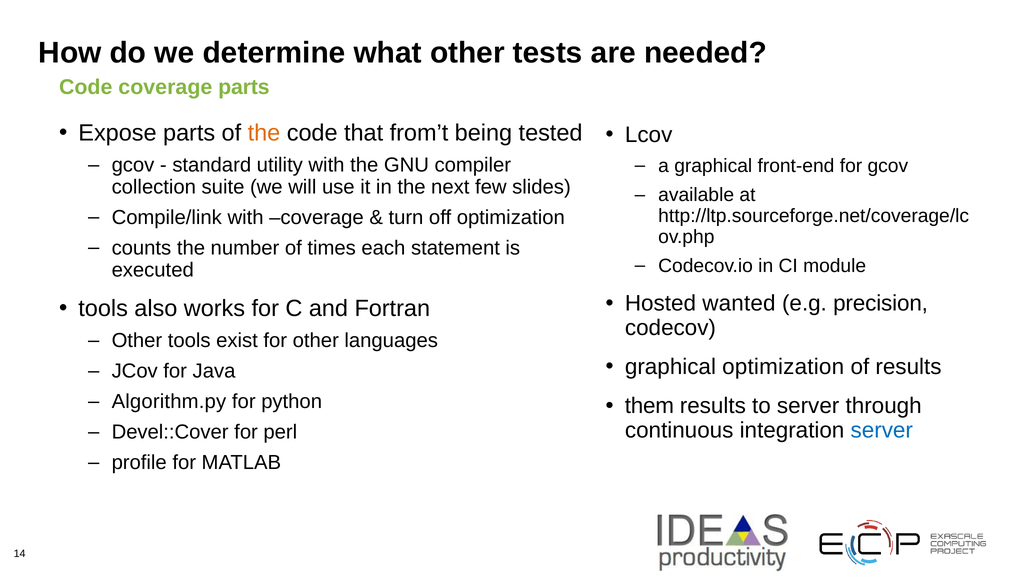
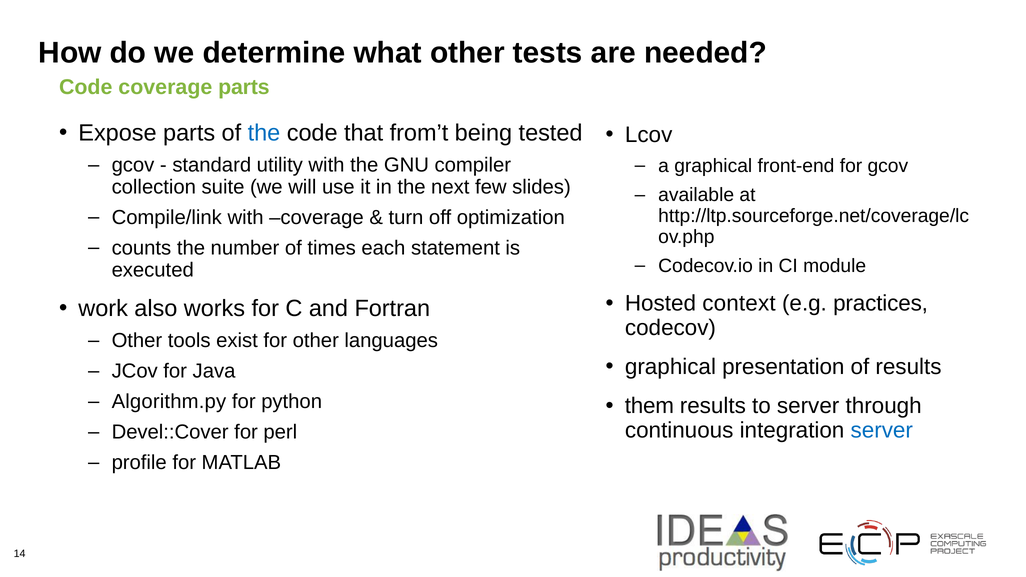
the at (264, 133) colour: orange -> blue
wanted: wanted -> context
precision: precision -> practices
tools at (103, 309): tools -> work
graphical optimization: optimization -> presentation
